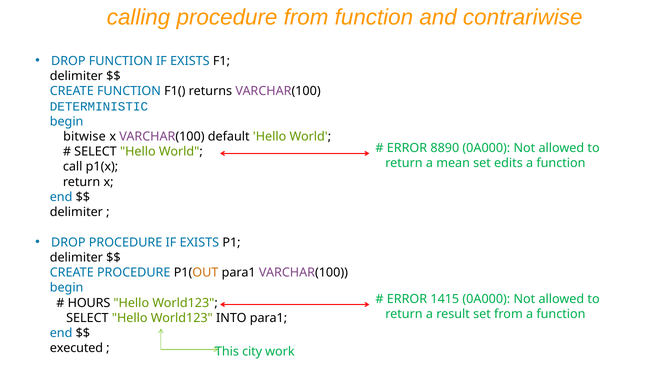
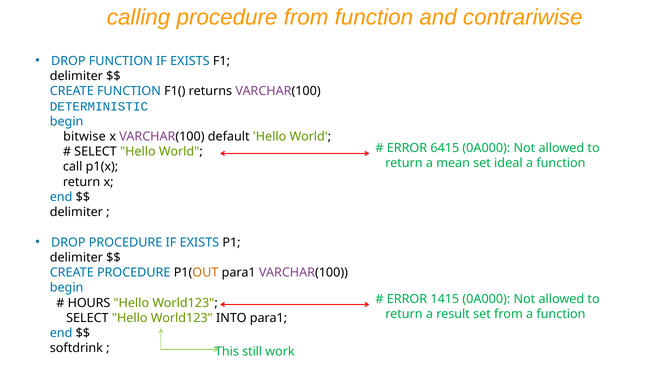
8890: 8890 -> 6415
edits: edits -> ideal
executed: executed -> softdrink
city: city -> still
